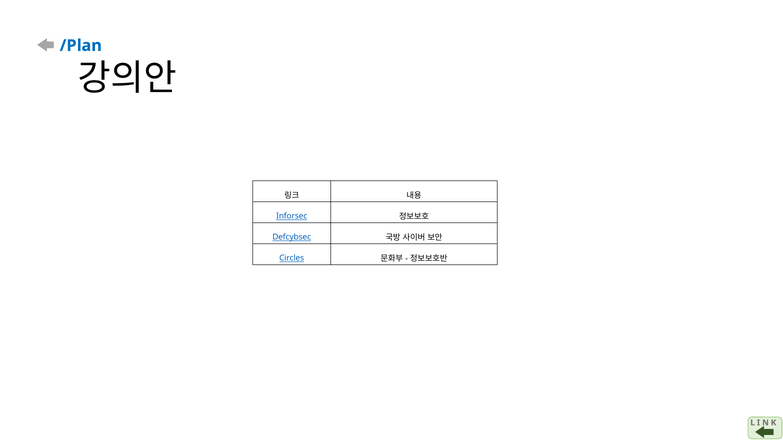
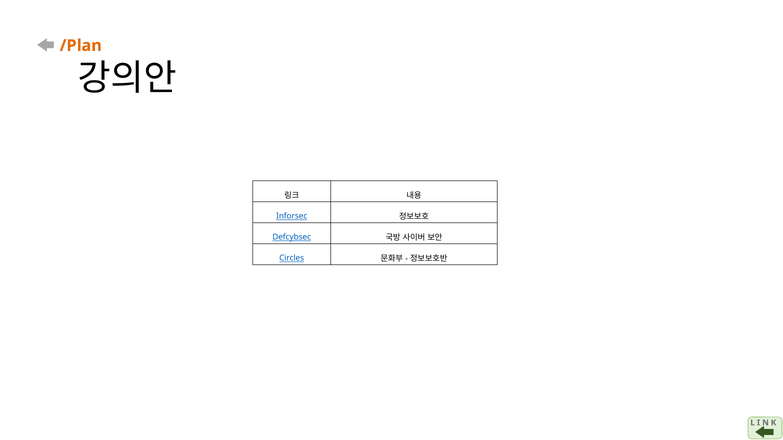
/Plan colour: blue -> orange
